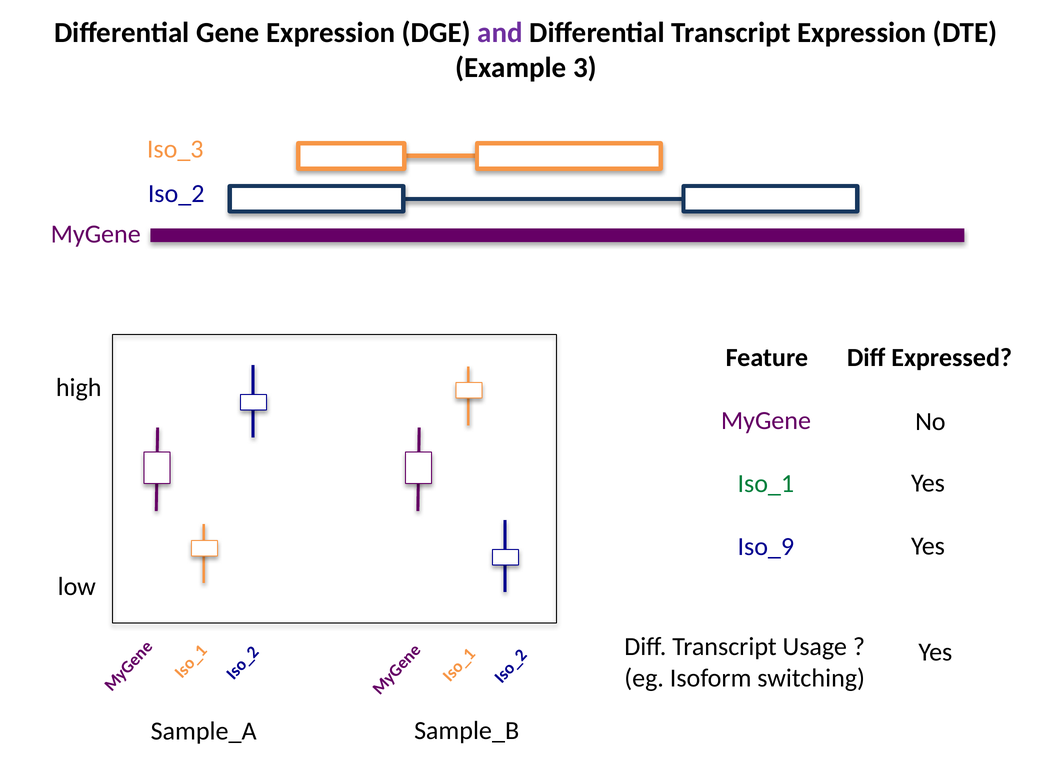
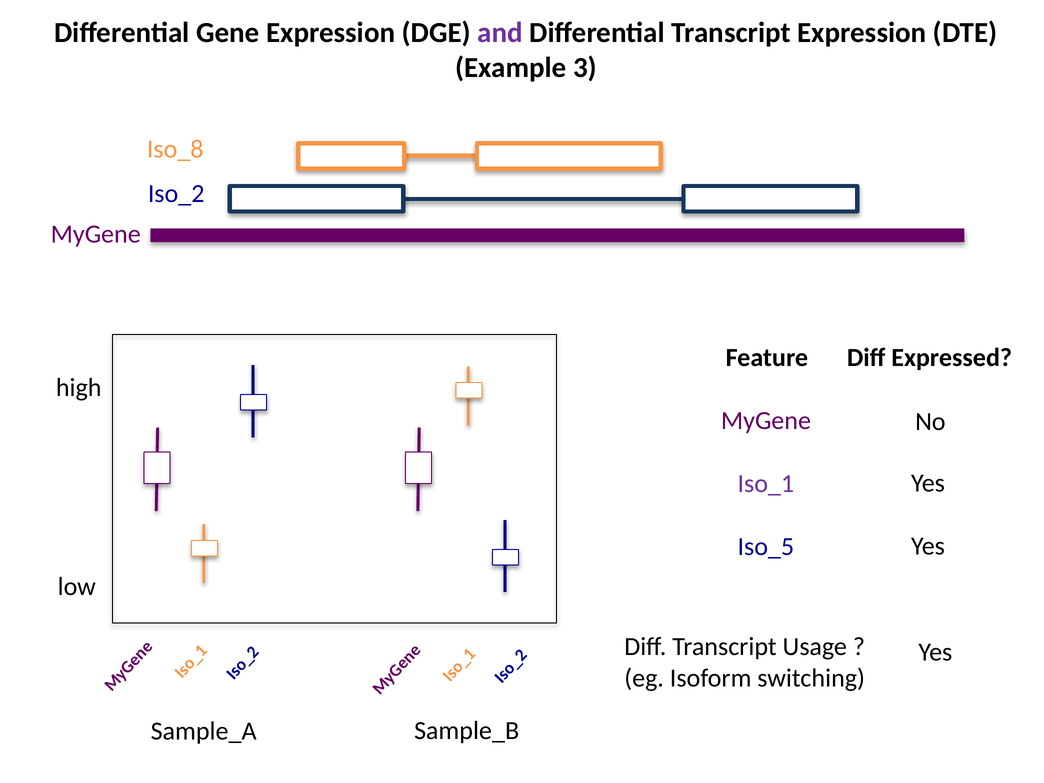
Iso_3: Iso_3 -> Iso_8
Iso_1 colour: green -> purple
Iso_9: Iso_9 -> Iso_5
